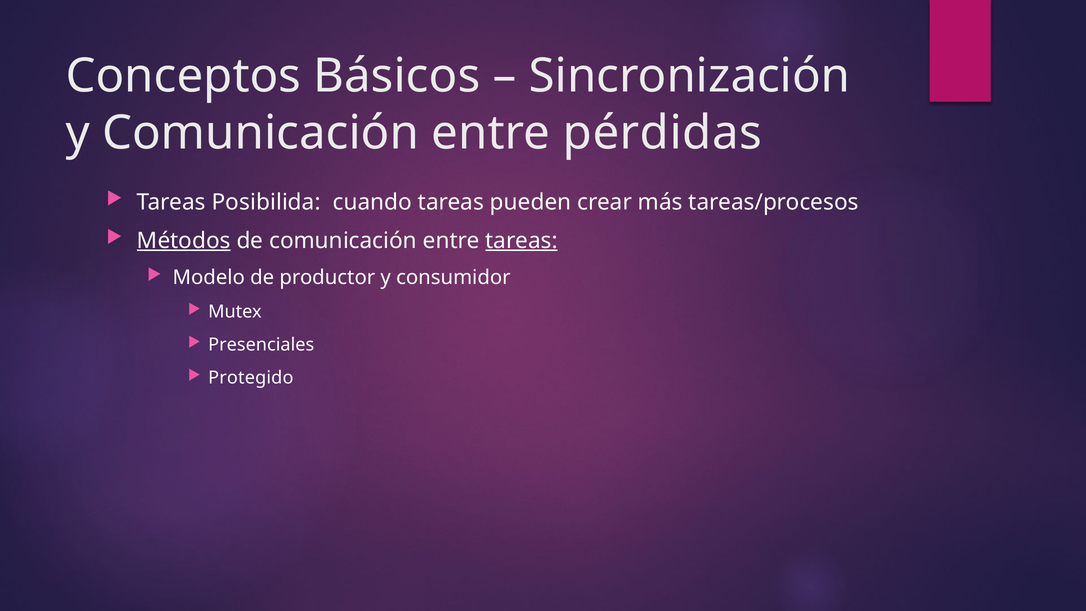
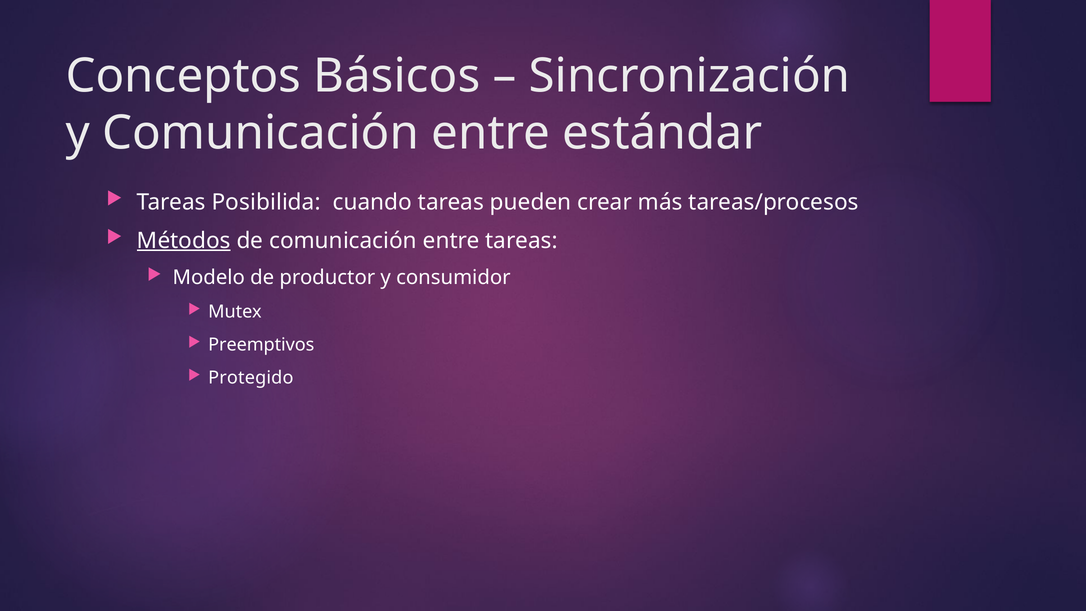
pérdidas: pérdidas -> estándar
tareas at (521, 241) underline: present -> none
Presenciales: Presenciales -> Preemptivos
